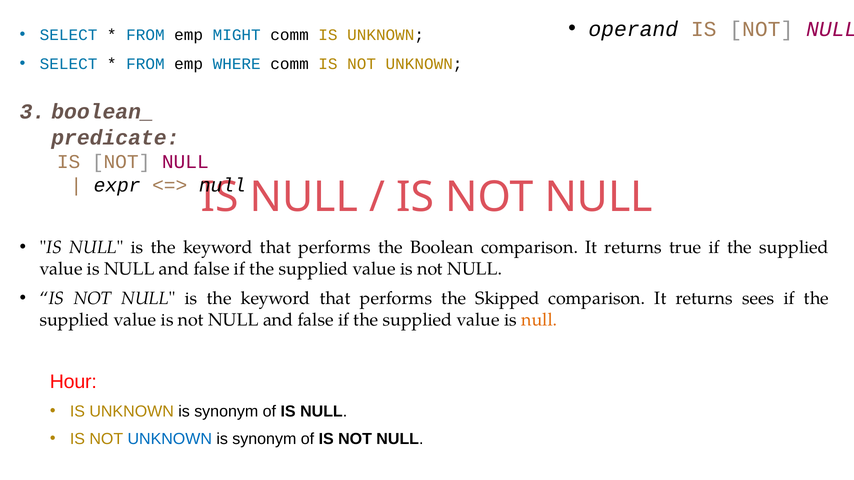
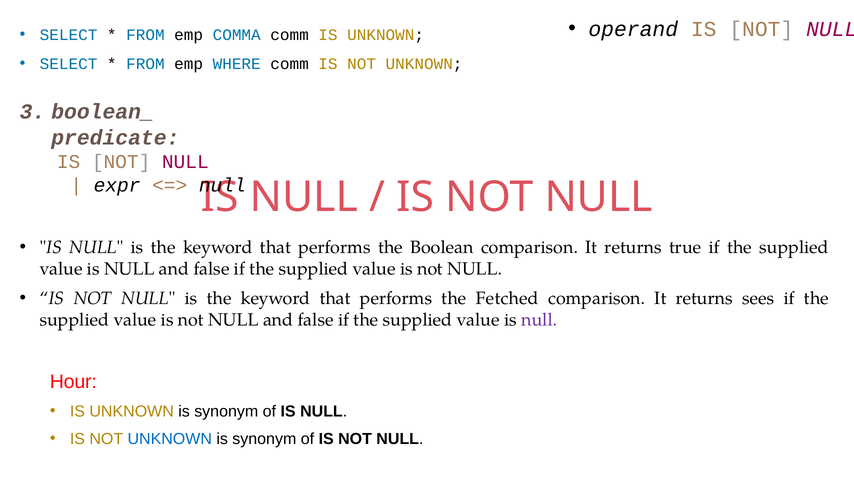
MIGHT: MIGHT -> COMMA
Skipped: Skipped -> Fetched
null at (539, 320) colour: orange -> purple
